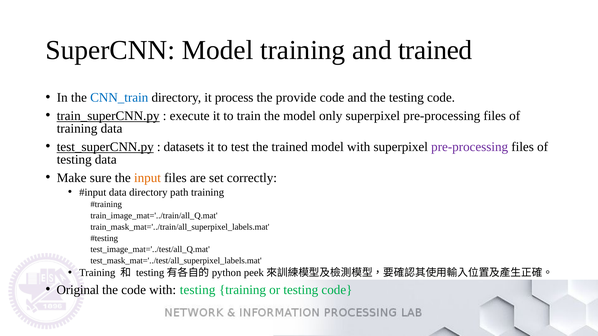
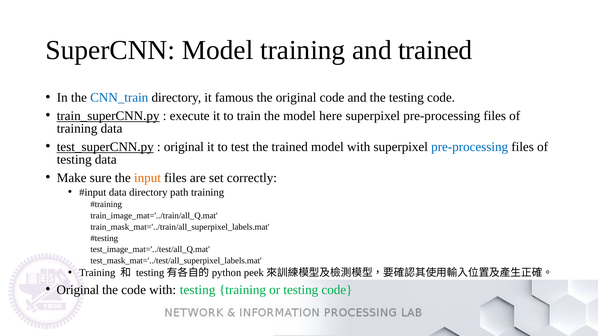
process: process -> famous
the provide: provide -> original
only: only -> here
datasets at (184, 147): datasets -> original
pre-processing at (470, 147) colour: purple -> blue
